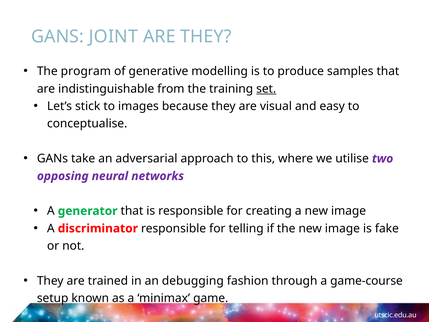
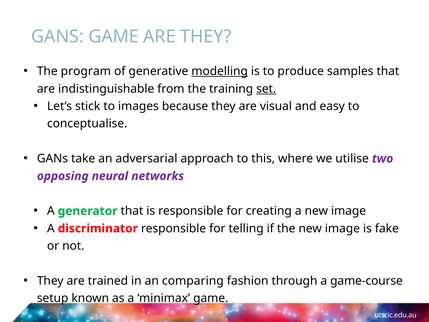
GANS JOINT: JOINT -> GAME
modelling underline: none -> present
debugging: debugging -> comparing
